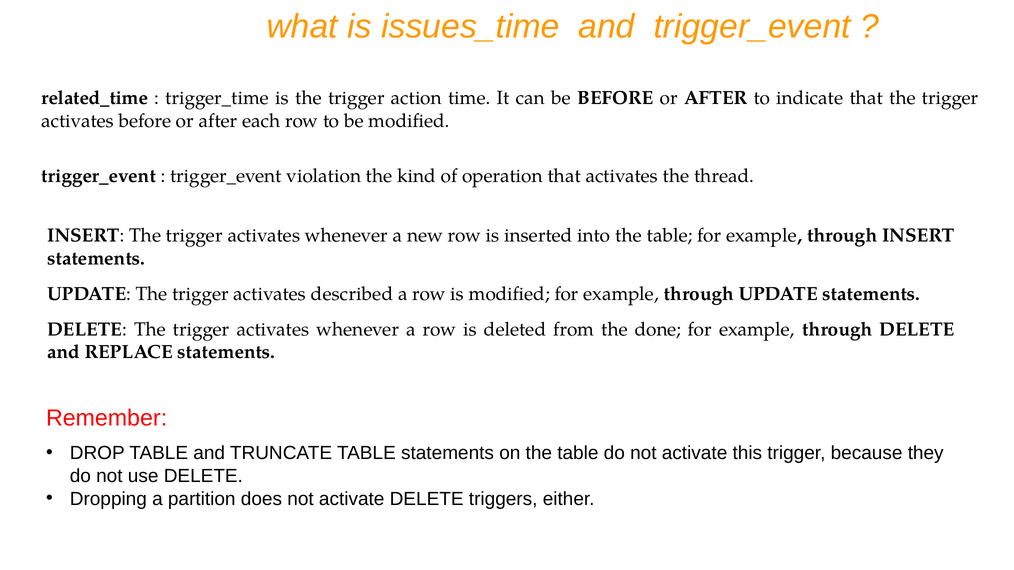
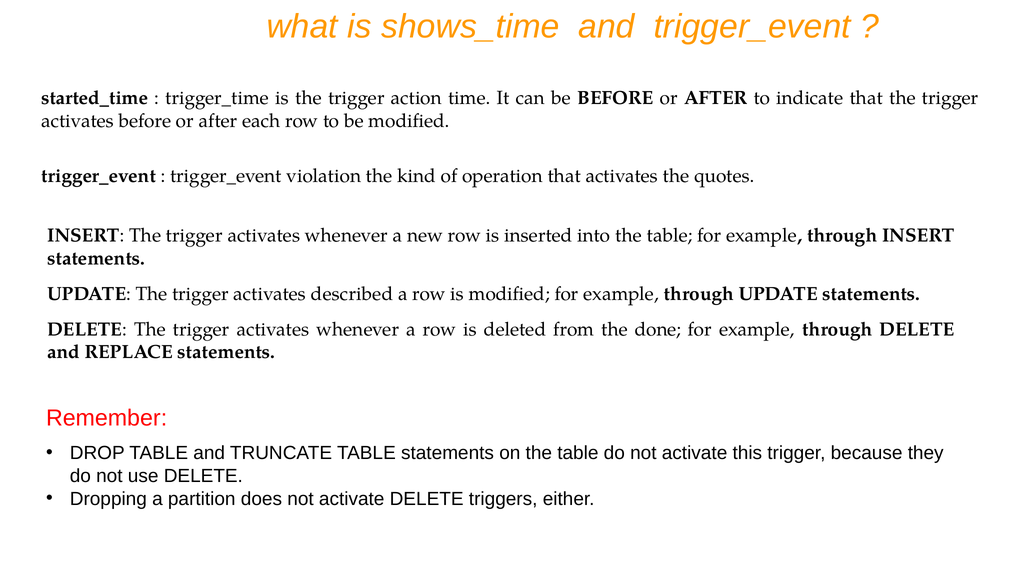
issues_time: issues_time -> shows_time
related_time: related_time -> started_time
thread: thread -> quotes
